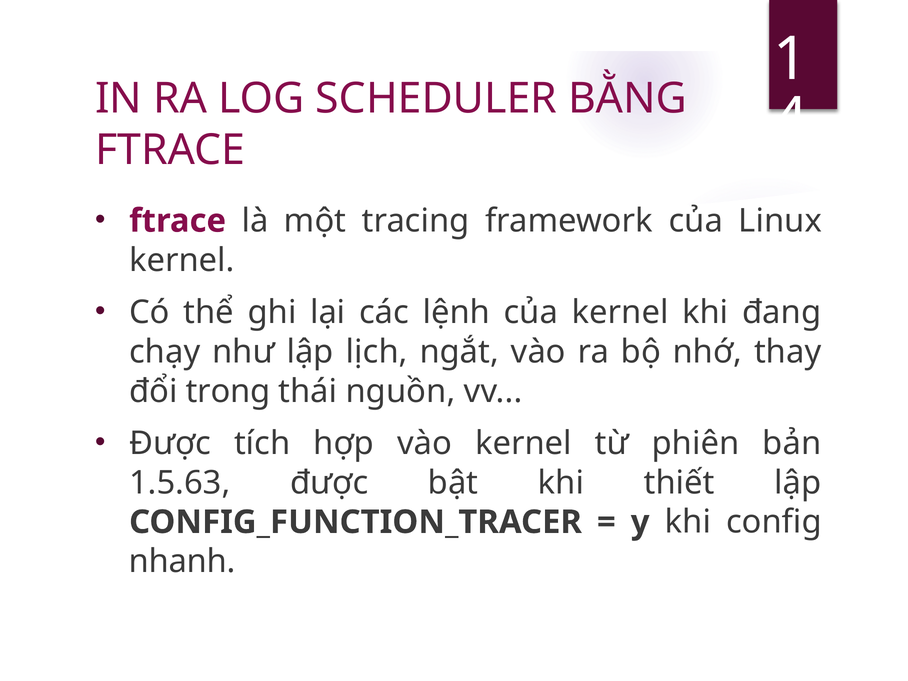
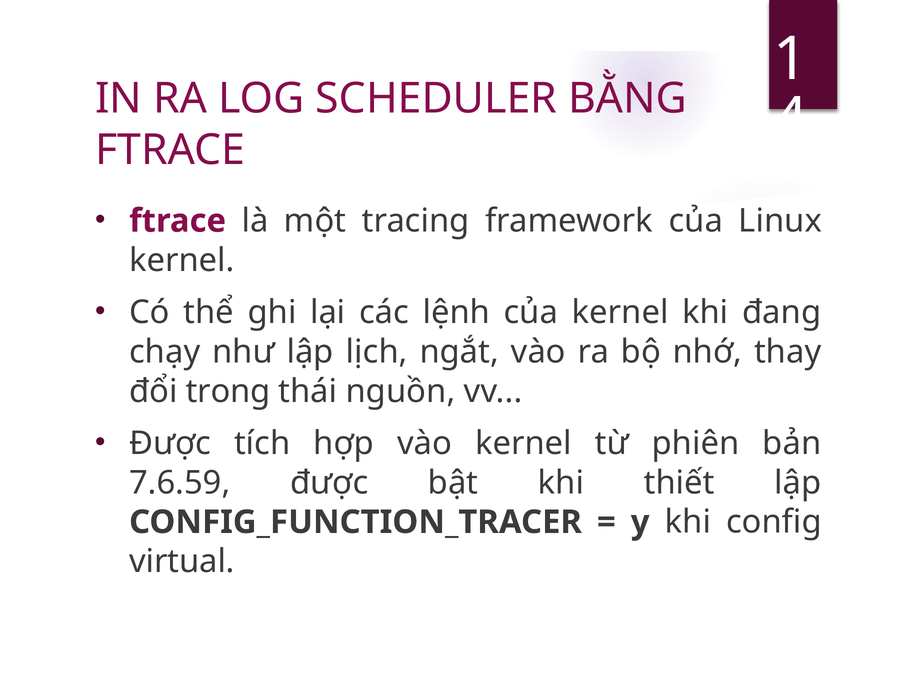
1.5.63: 1.5.63 -> 7.6.59
nhanh: nhanh -> virtual
